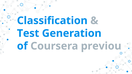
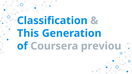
Test: Test -> This
